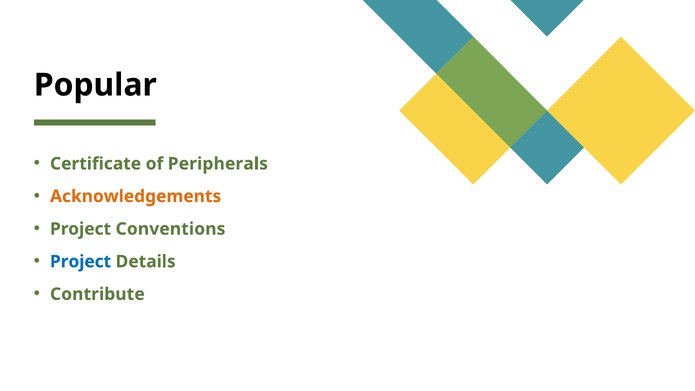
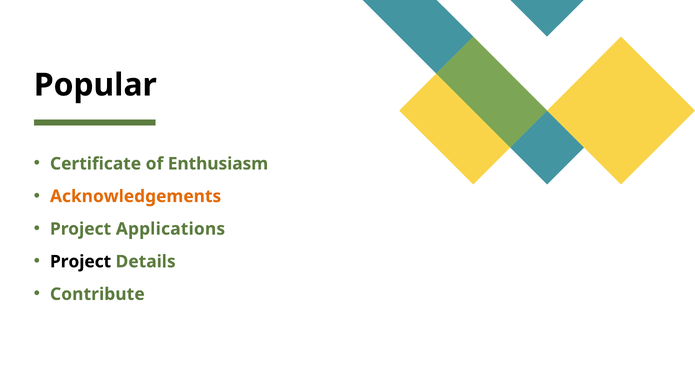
Peripherals: Peripherals -> Enthusiasm
Conventions: Conventions -> Applications
Project at (81, 262) colour: blue -> black
